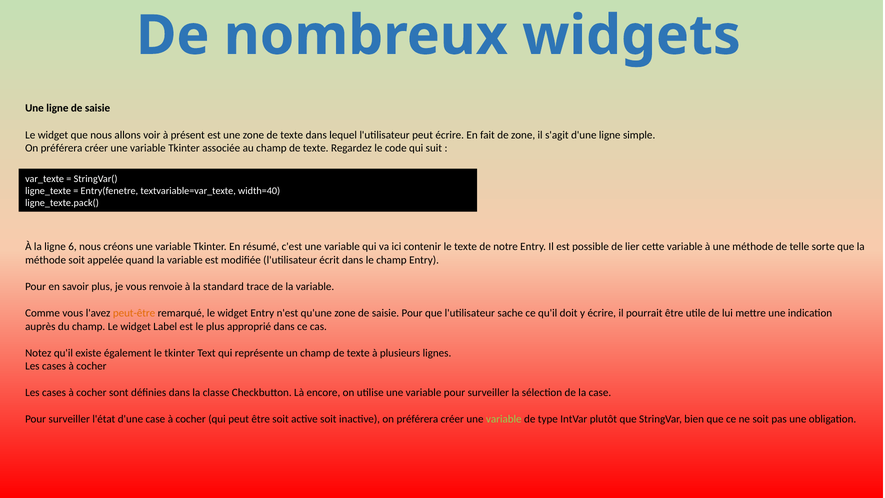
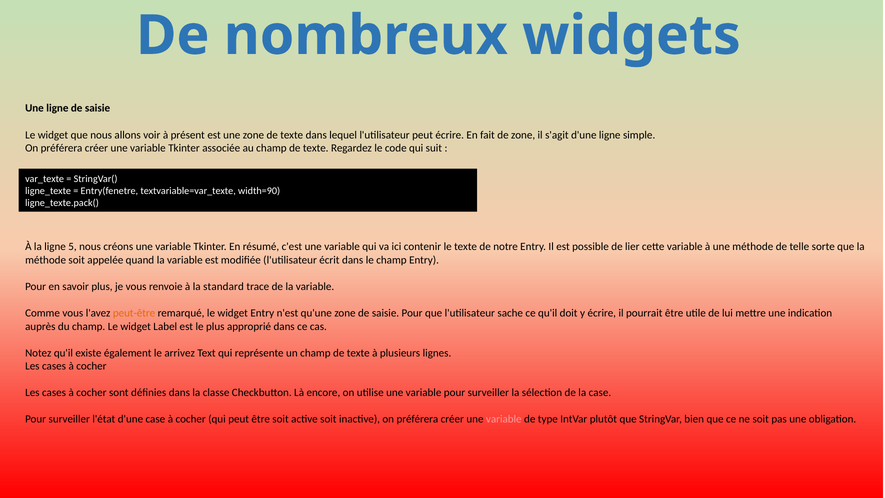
width=40: width=40 -> width=90
6: 6 -> 5
le tkinter: tkinter -> arrivez
variable at (504, 419) colour: light green -> pink
